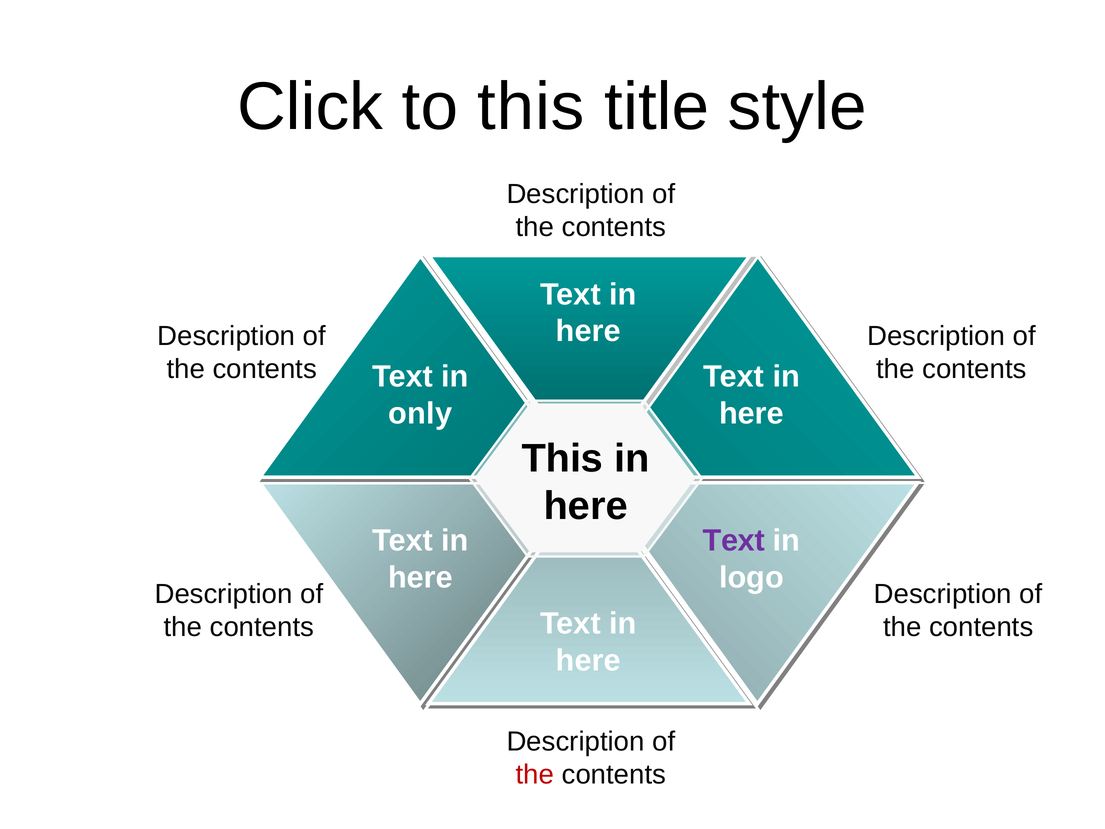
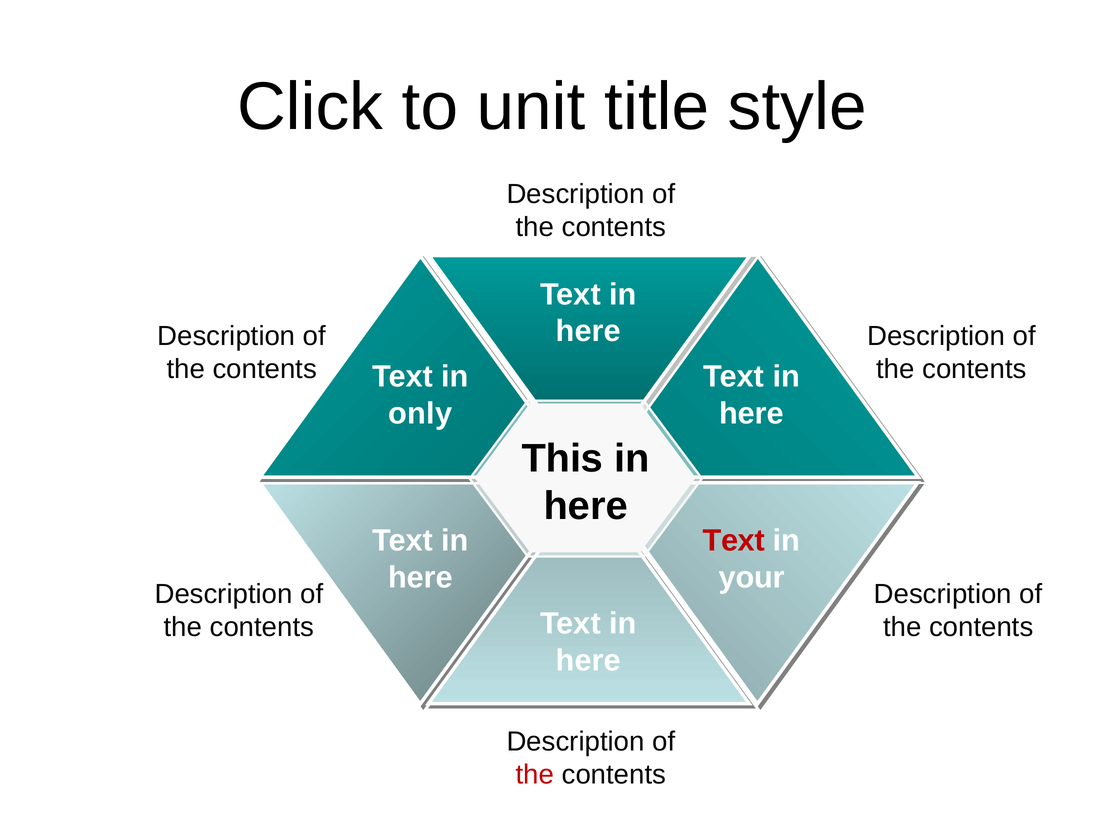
to this: this -> unit
Text at (734, 541) colour: purple -> red
logo: logo -> your
